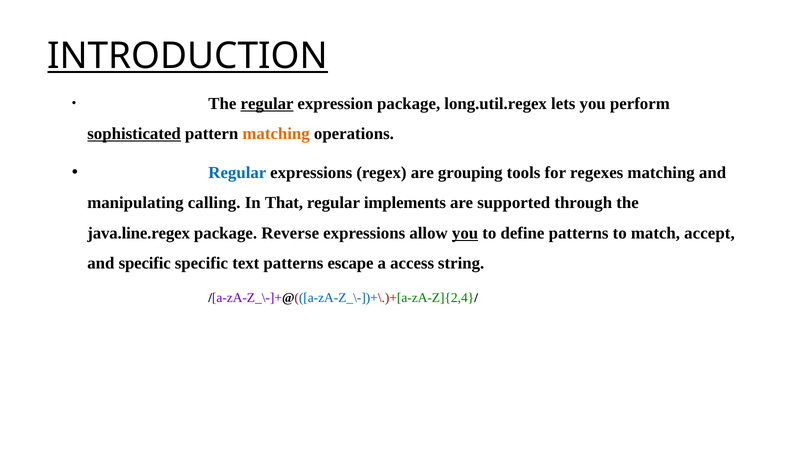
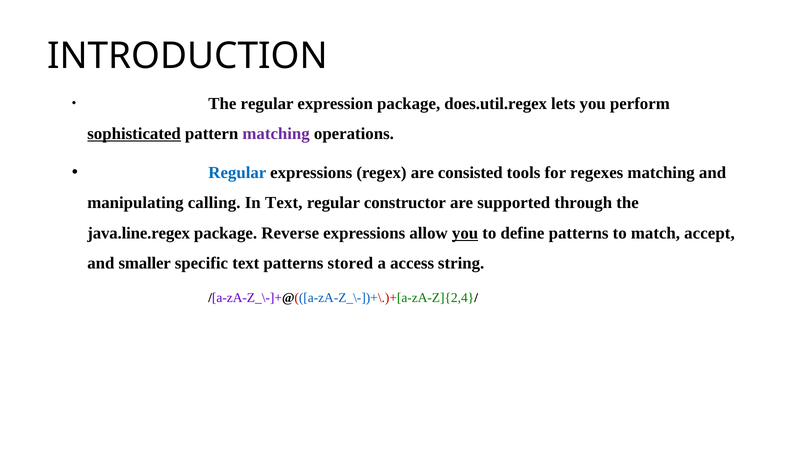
INTRODUCTION underline: present -> none
regular at (267, 104) underline: present -> none
long.util.regex: long.util.regex -> does.util.regex
matching at (276, 134) colour: orange -> purple
grouping: grouping -> consisted
In That: That -> Text
implements: implements -> constructor
and specific: specific -> smaller
escape: escape -> stored
